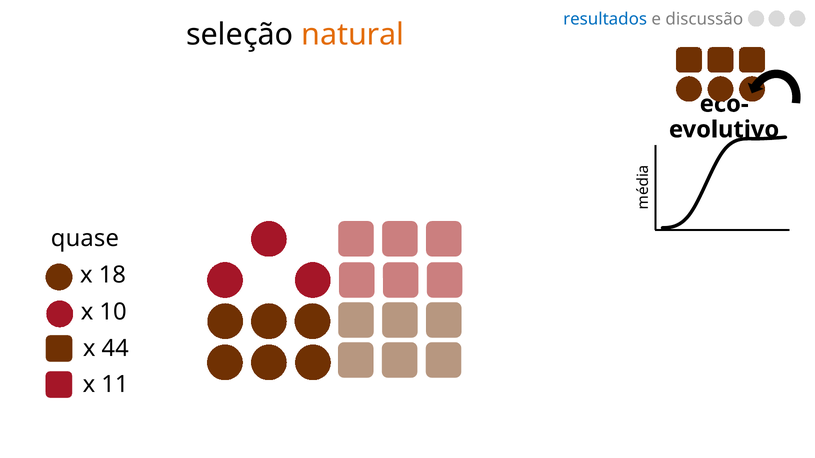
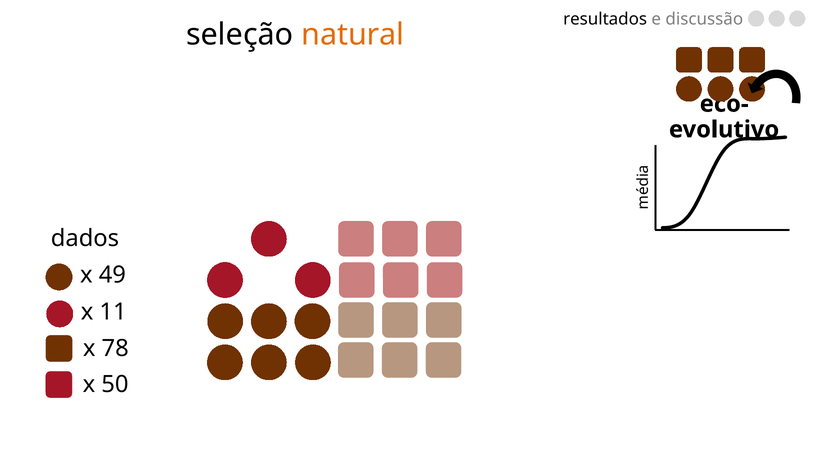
resultados colour: blue -> black
quase: quase -> dados
18: 18 -> 49
10: 10 -> 11
44: 44 -> 78
11: 11 -> 50
